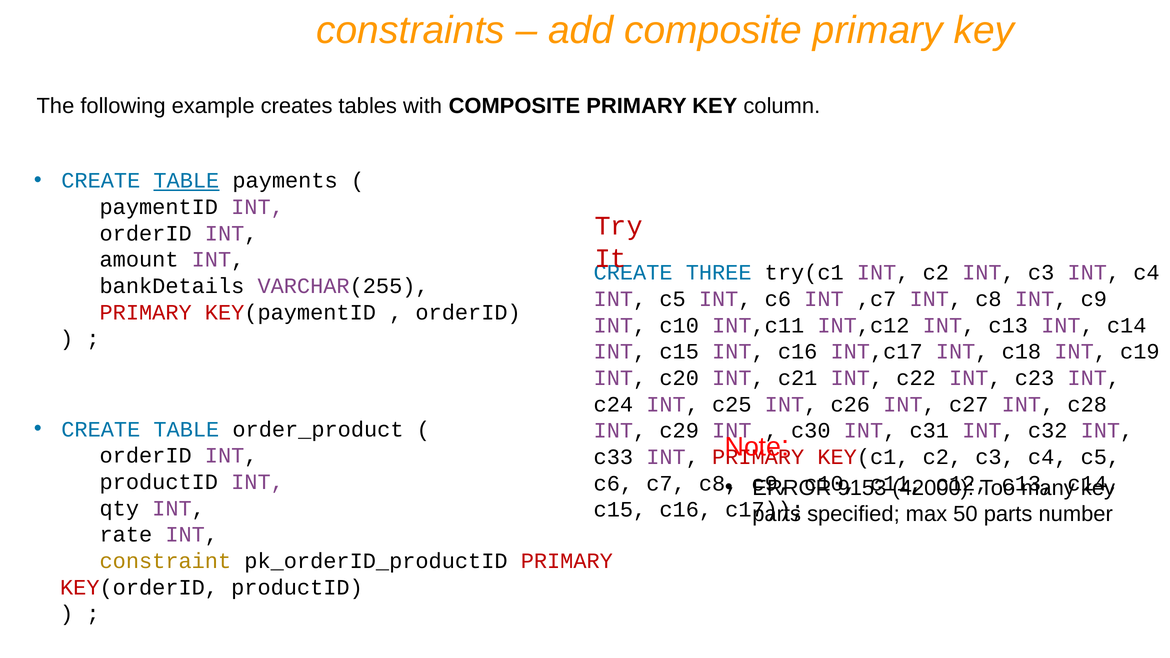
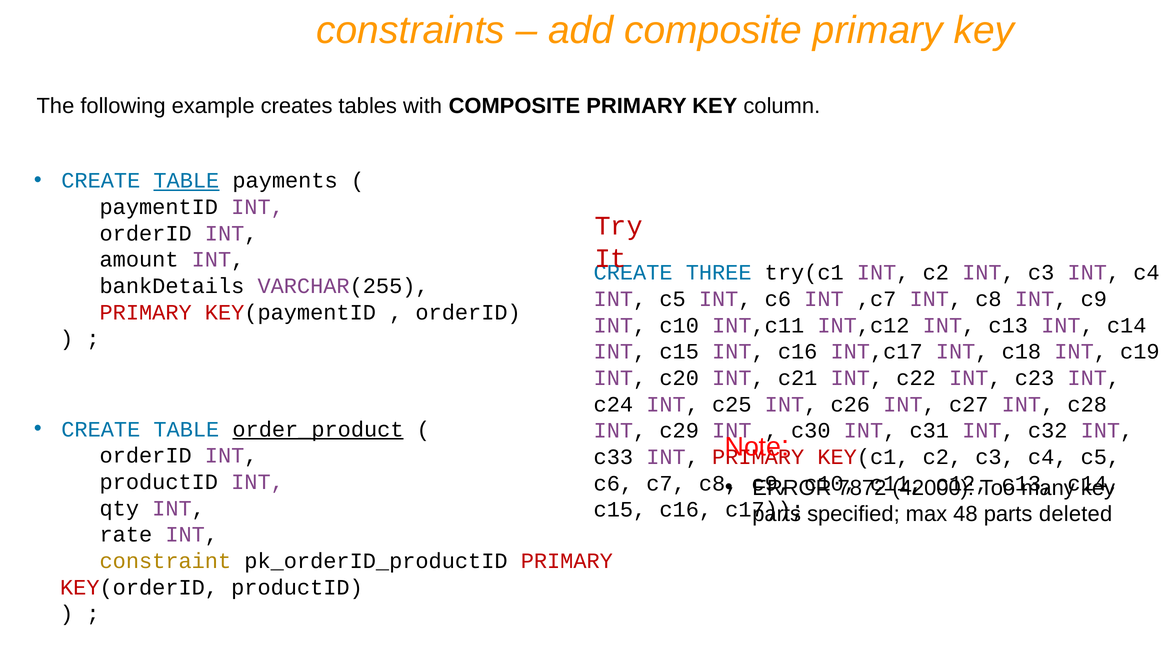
order_product underline: none -> present
9153: 9153 -> 7872
50: 50 -> 48
number: number -> deleted
